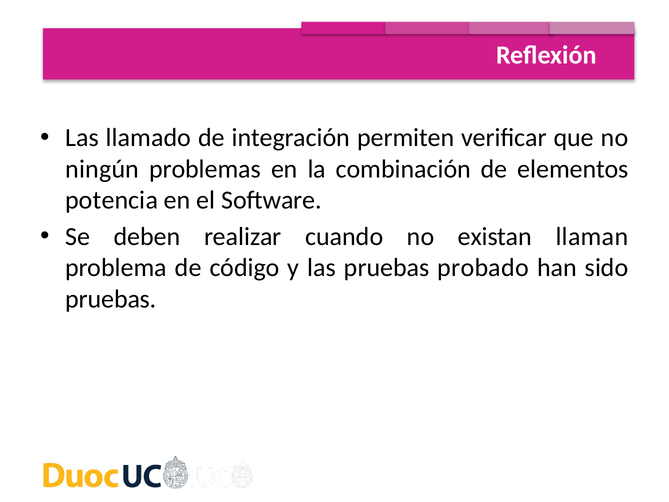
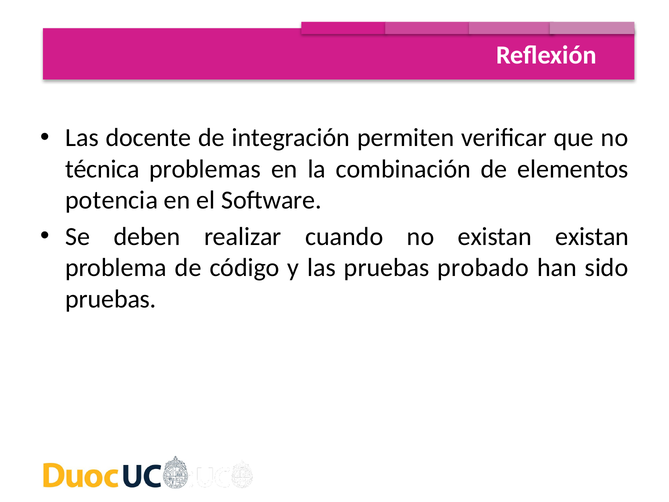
llamado: llamado -> docente
ningún: ningún -> técnica
existan llaman: llaman -> existan
